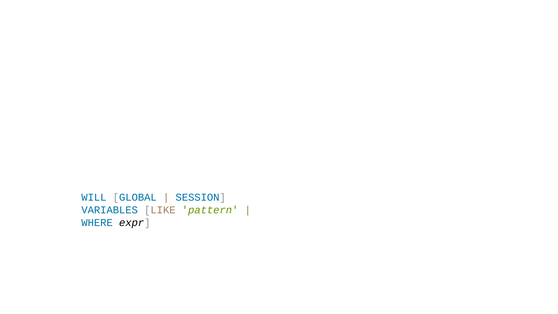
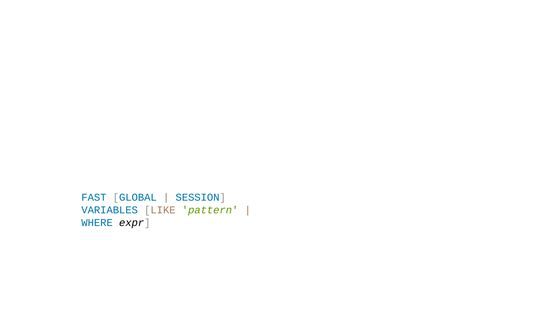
WILL: WILL -> FAST
